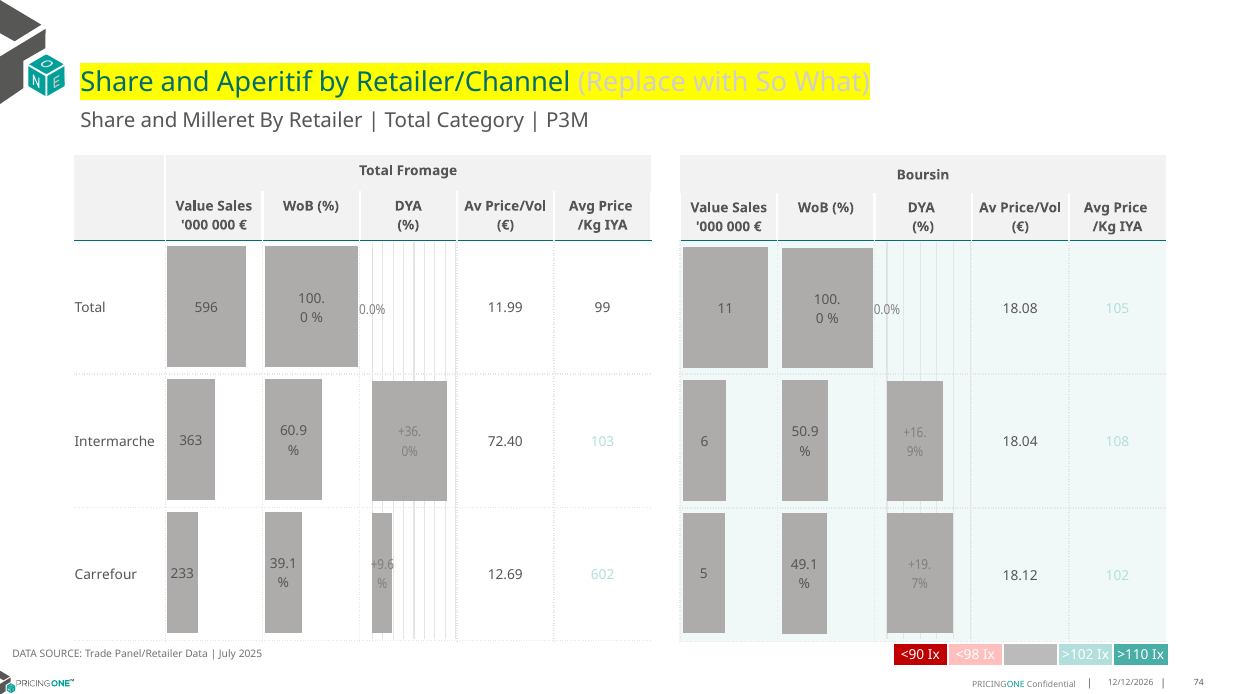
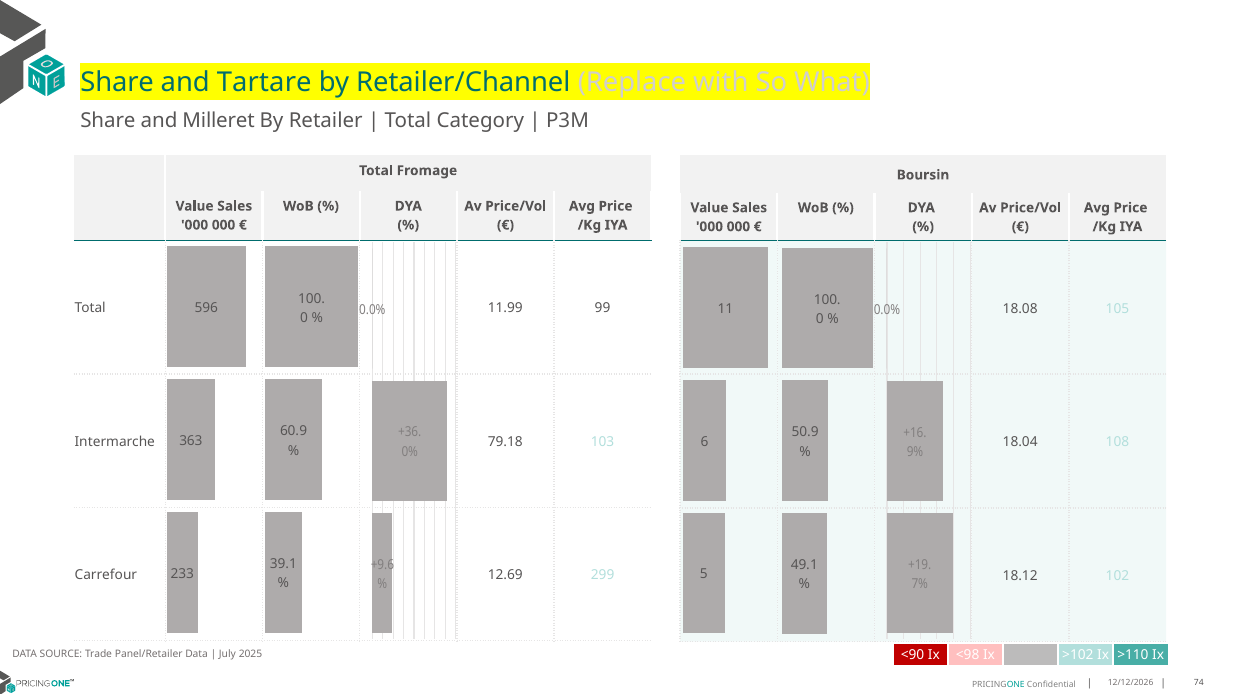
Aperitif: Aperitif -> Tartare
72.40: 72.40 -> 79.18
602: 602 -> 299
